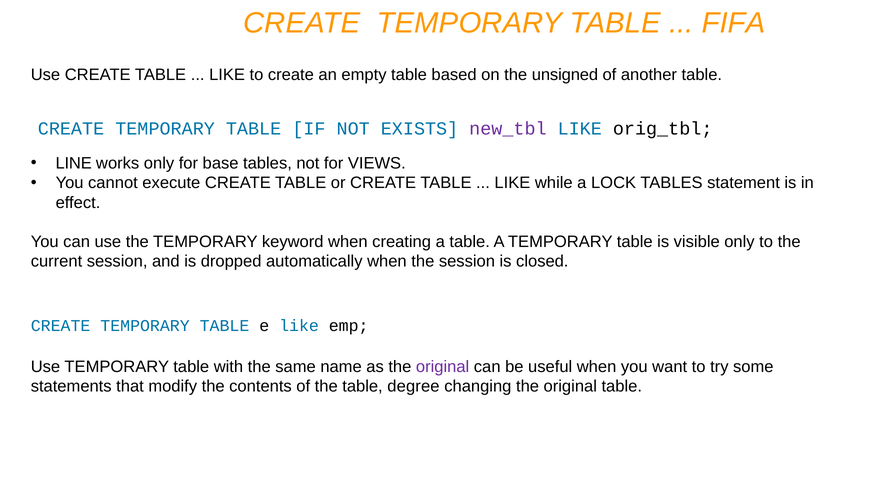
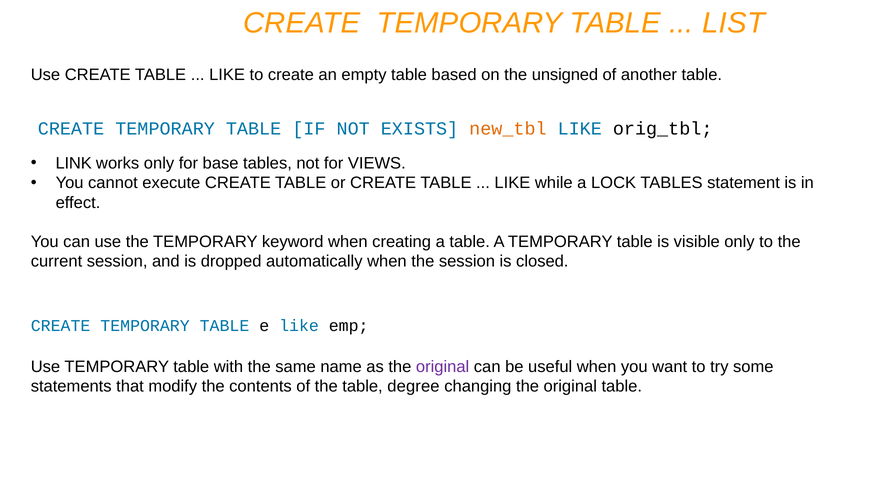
FIFA: FIFA -> LIST
new_tbl colour: purple -> orange
LINE: LINE -> LINK
